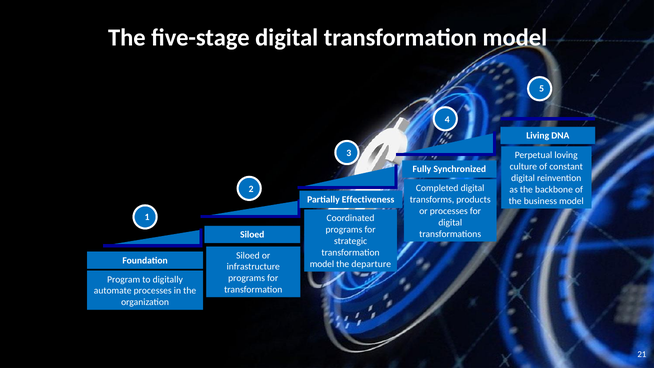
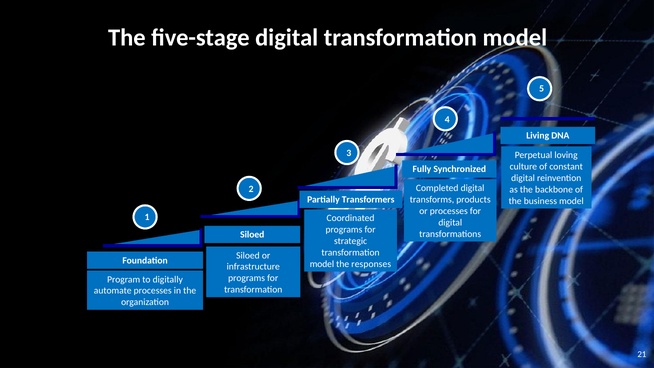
Effectiveness: Effectiveness -> Transformers
departure: departure -> responses
